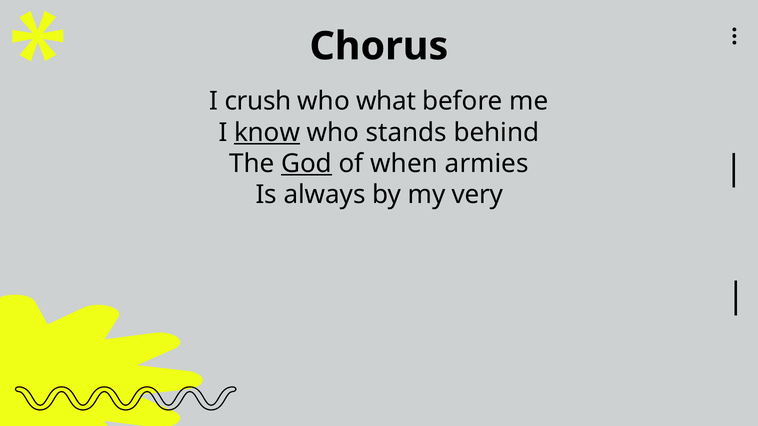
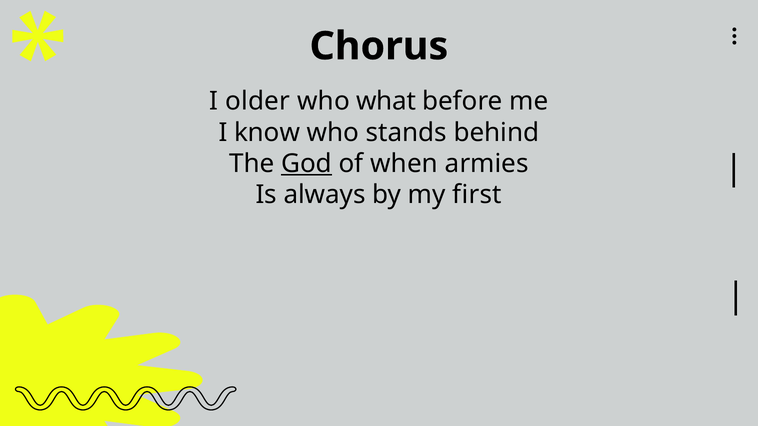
crush: crush -> older
know underline: present -> none
very: very -> first
